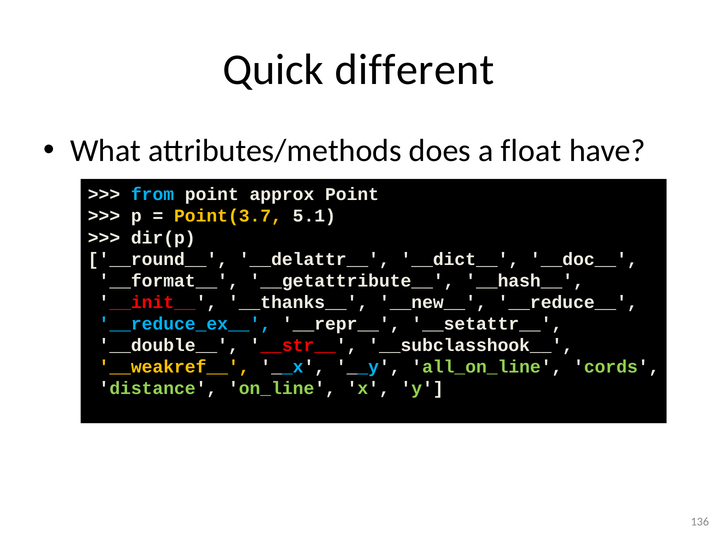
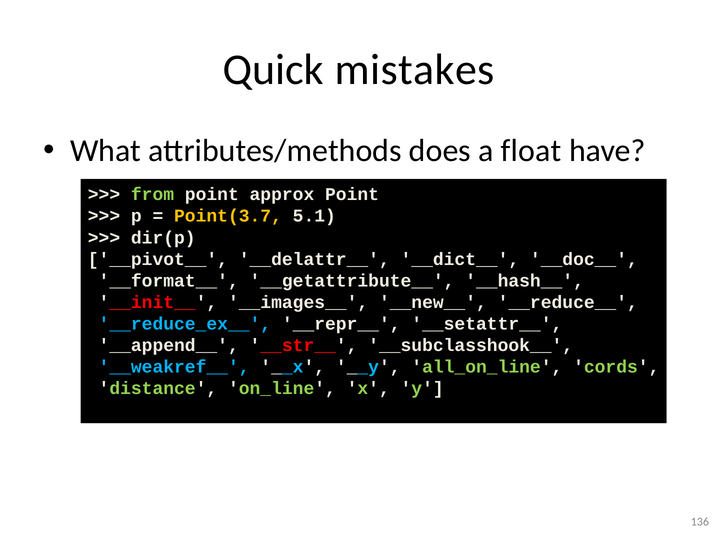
different: different -> mistakes
from colour: light blue -> light green
__round__: __round__ -> __pivot__
__thanks__: __thanks__ -> __images__
__double__: __double__ -> __append__
__weakref__ colour: yellow -> light blue
